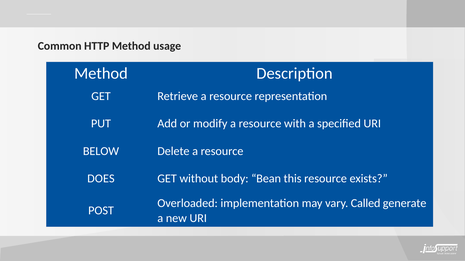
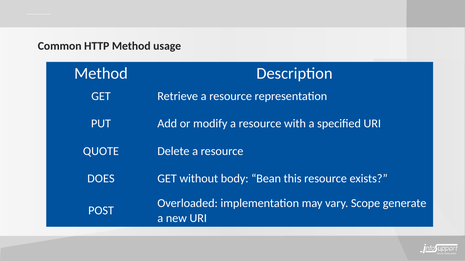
BELOW: BELOW -> QUOTE
Called: Called -> Scope
